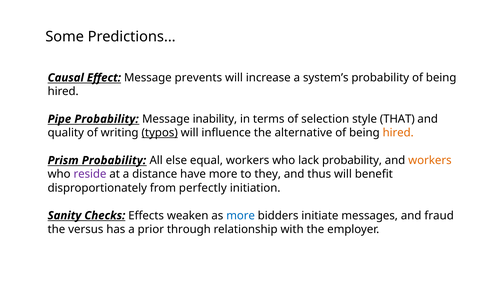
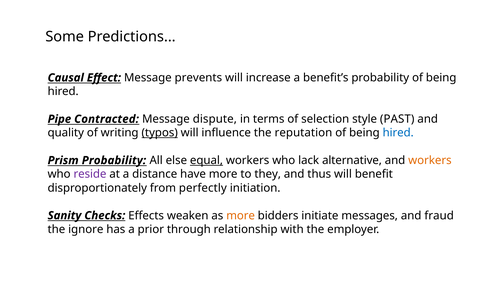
system’s: system’s -> benefit’s
Pipe Probability: Probability -> Contracted
inability: inability -> dispute
THAT: THAT -> PAST
alternative: alternative -> reputation
hired at (398, 133) colour: orange -> blue
equal underline: none -> present
lack probability: probability -> alternative
more at (241, 215) colour: blue -> orange
versus: versus -> ignore
